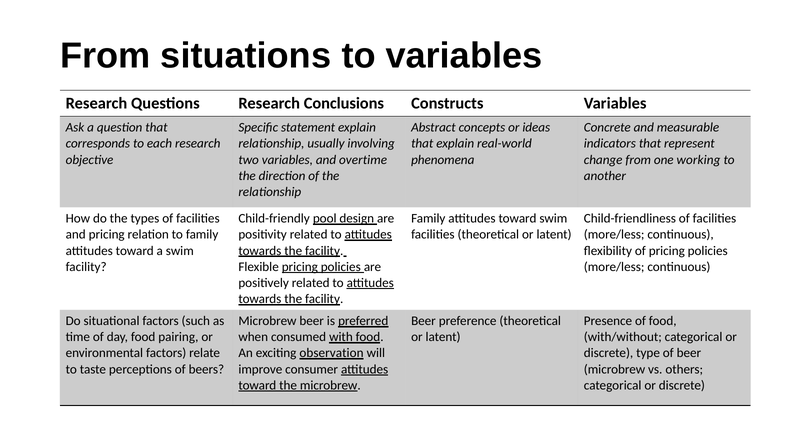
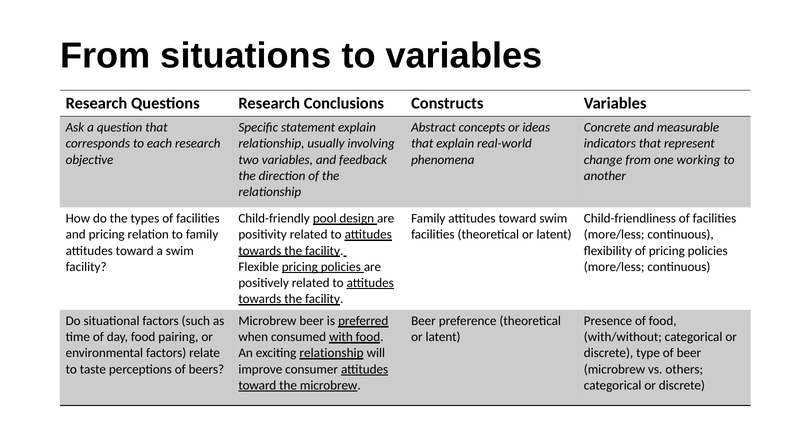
overtime: overtime -> feedback
exciting observation: observation -> relationship
